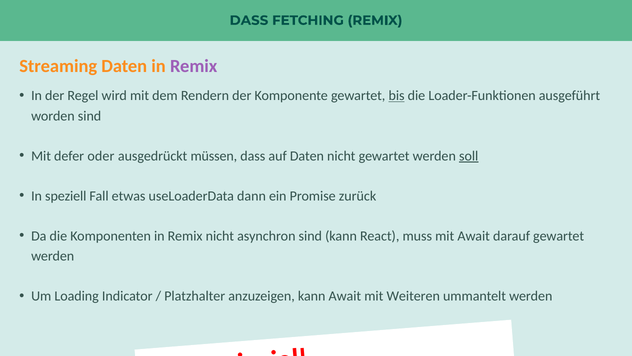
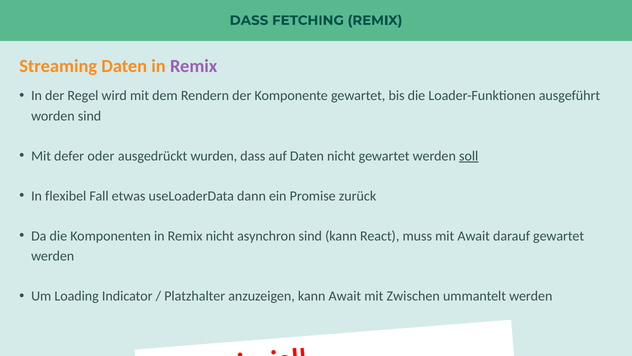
bis underline: present -> none
müssen: müssen -> wurden
speziell: speziell -> flexibel
Weiteren: Weiteren -> Zwischen
